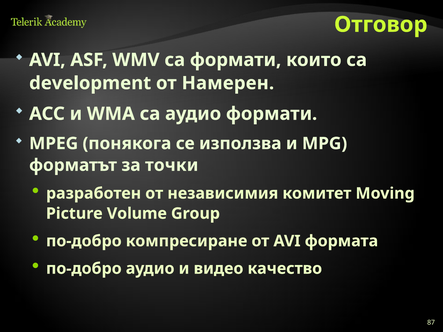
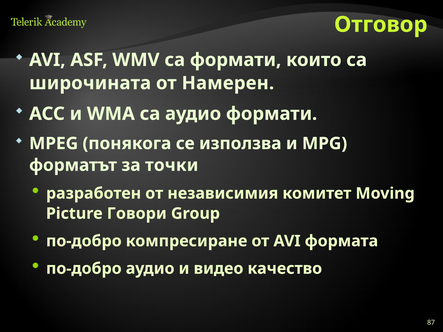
development: development -> широчината
Volume: Volume -> Говори
